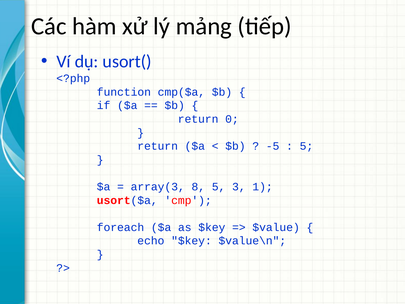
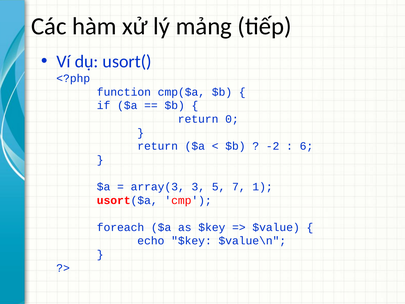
-5: -5 -> -2
5 at (306, 146): 5 -> 6
8: 8 -> 3
3: 3 -> 7
